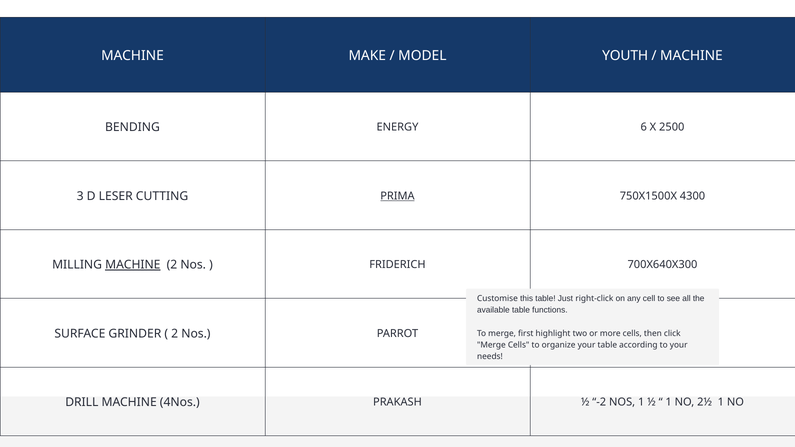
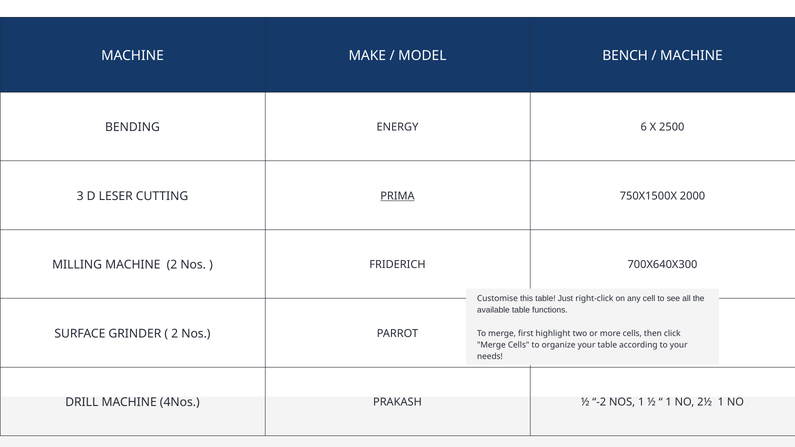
YOUTH: YOUTH -> BENCH
4300: 4300 -> 2000
MACHINE at (133, 265) underline: present -> none
